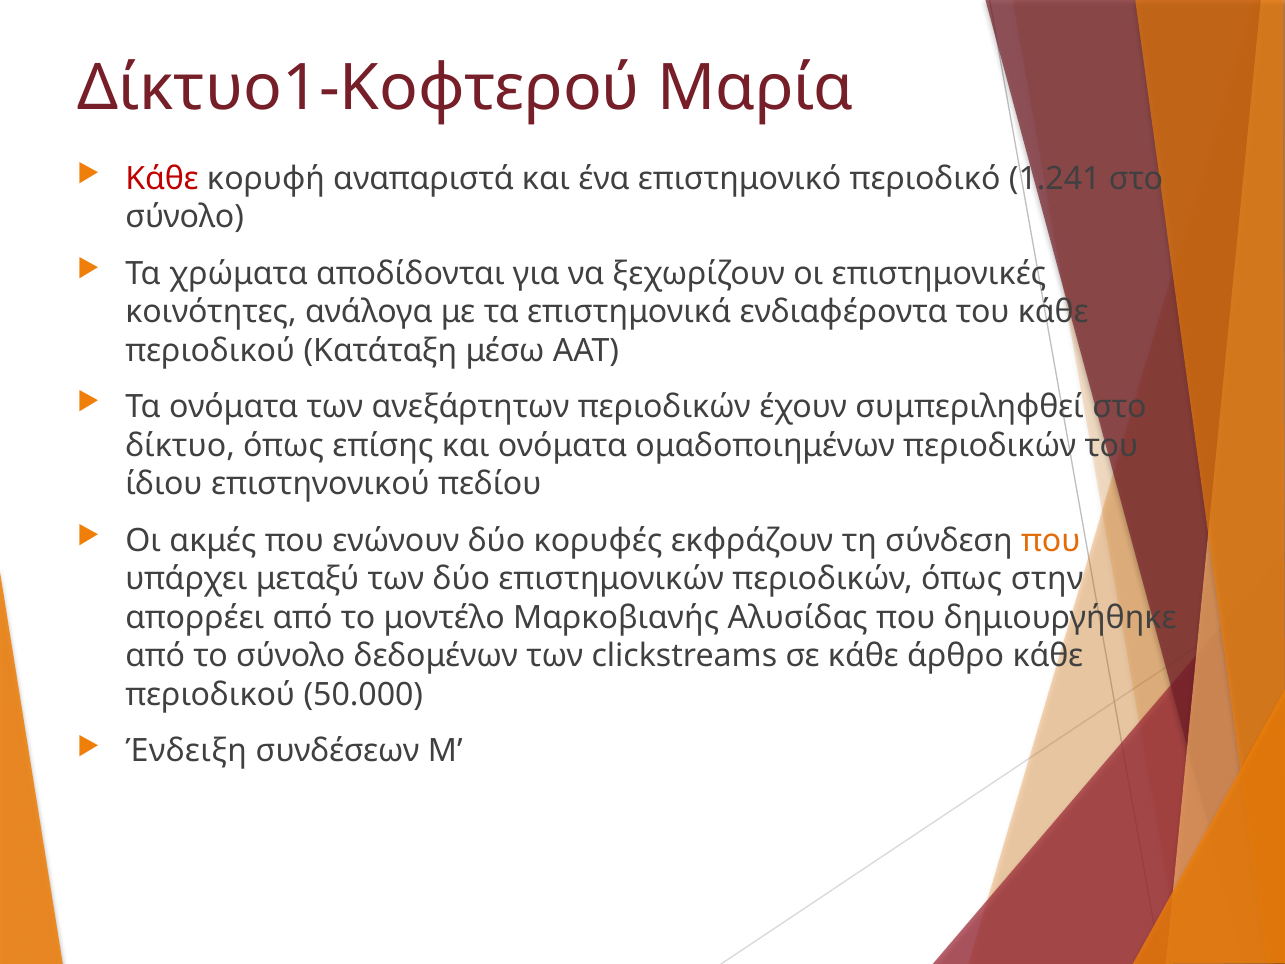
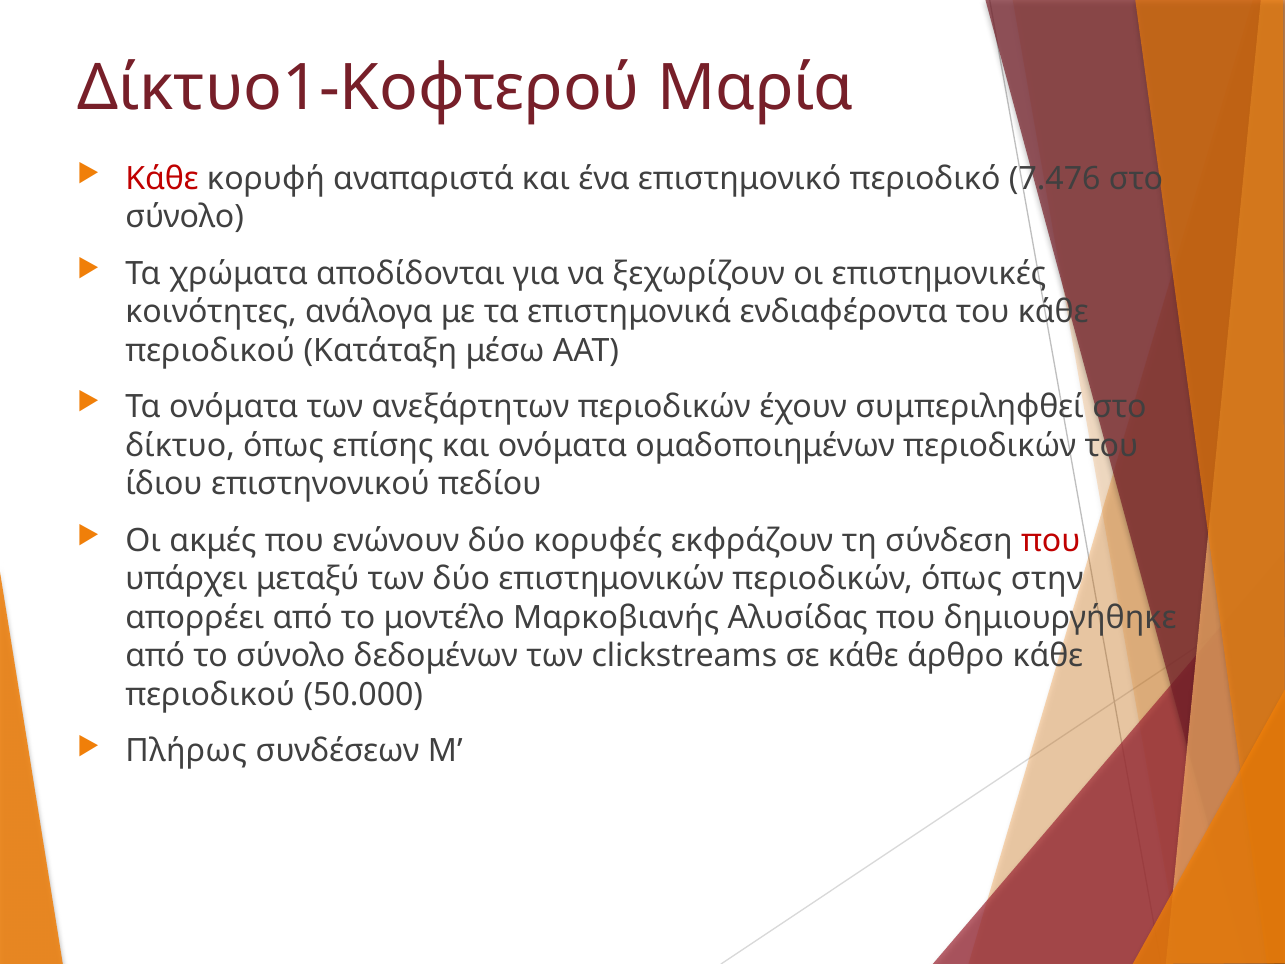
1.241: 1.241 -> 7.476
που at (1051, 541) colour: orange -> red
Ένδειξη: Ένδειξη -> Πλήρως
